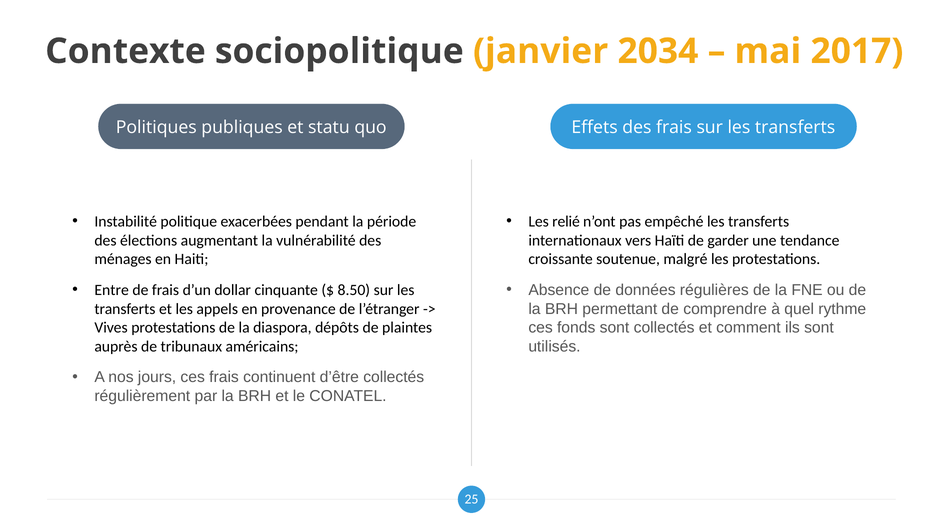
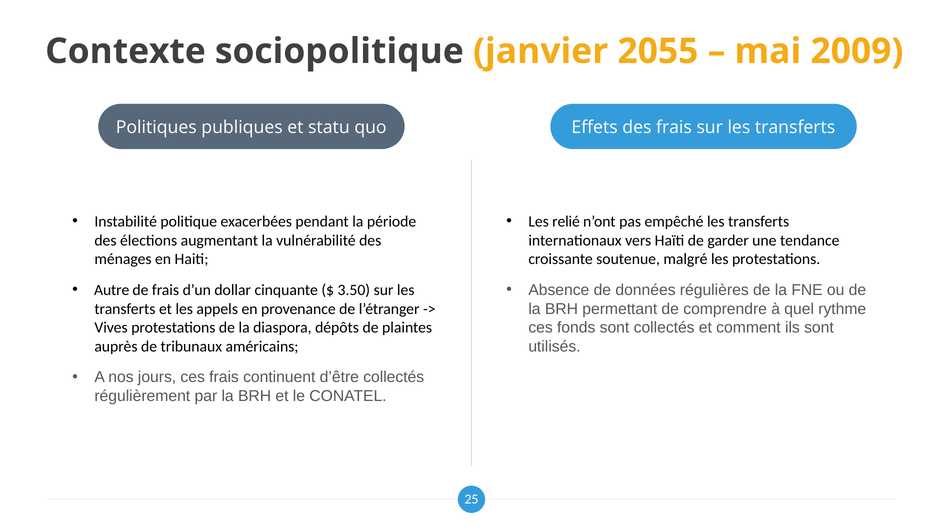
2034: 2034 -> 2055
2017: 2017 -> 2009
Entre: Entre -> Autre
8.50: 8.50 -> 3.50
